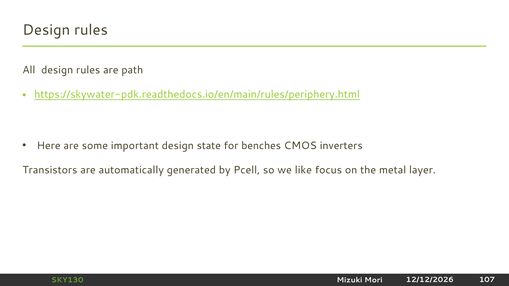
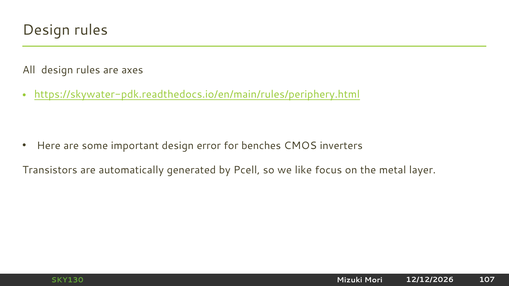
path: path -> axes
state: state -> error
